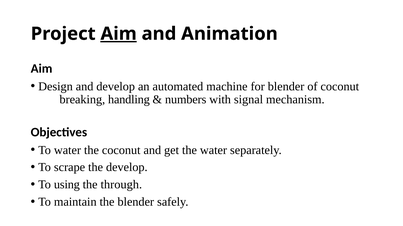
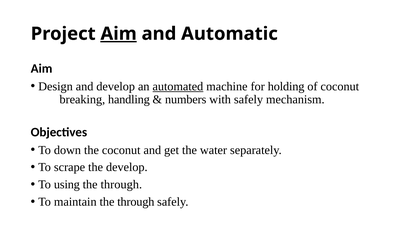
Animation: Animation -> Automatic
automated underline: none -> present
for blender: blender -> holding
with signal: signal -> safely
To water: water -> down
maintain the blender: blender -> through
